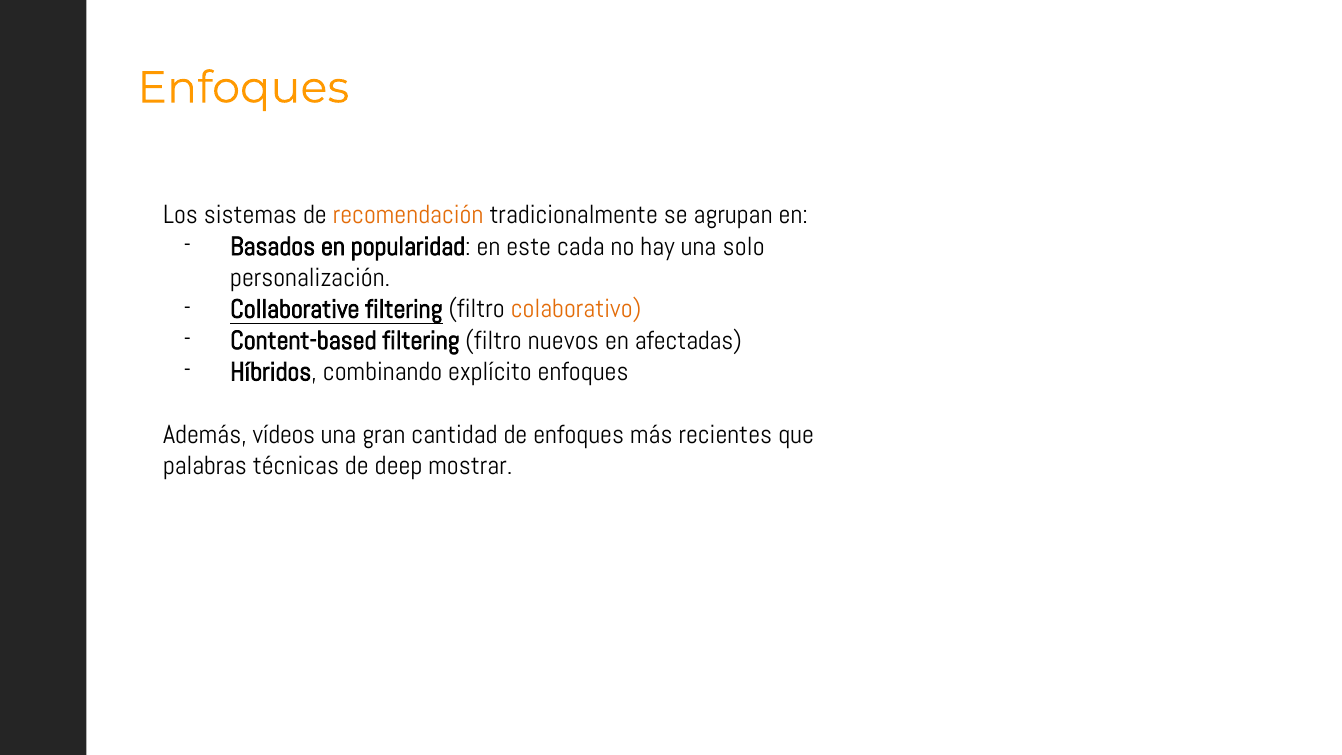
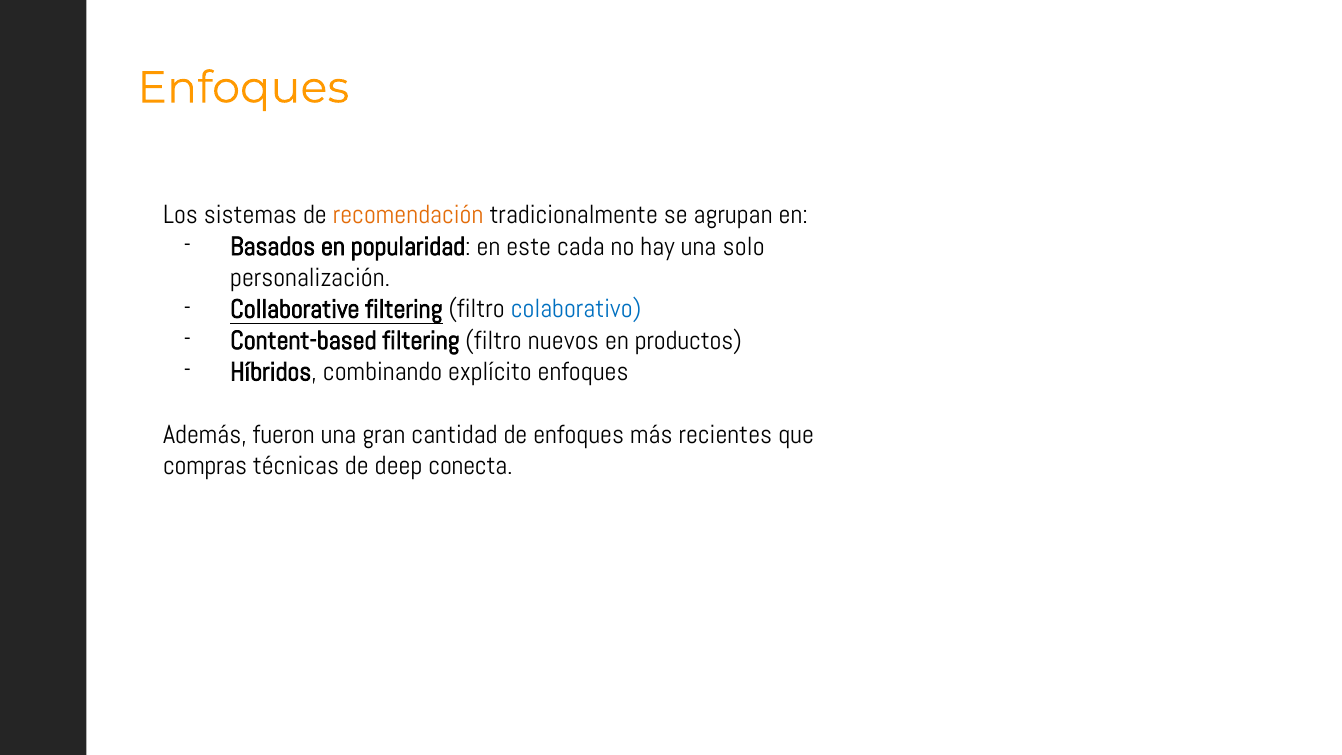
colaborativo colour: orange -> blue
afectadas: afectadas -> productos
vídeos: vídeos -> fueron
palabras: palabras -> compras
mostrar: mostrar -> conecta
